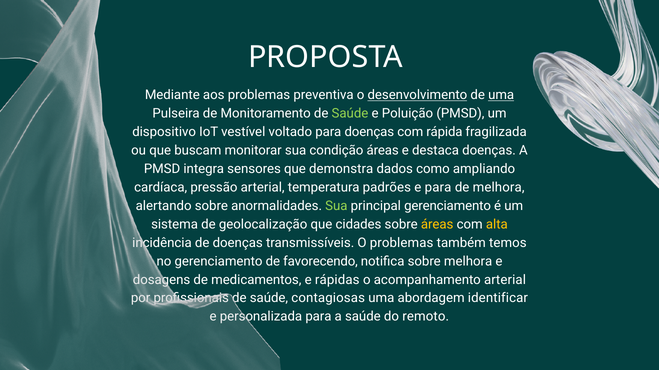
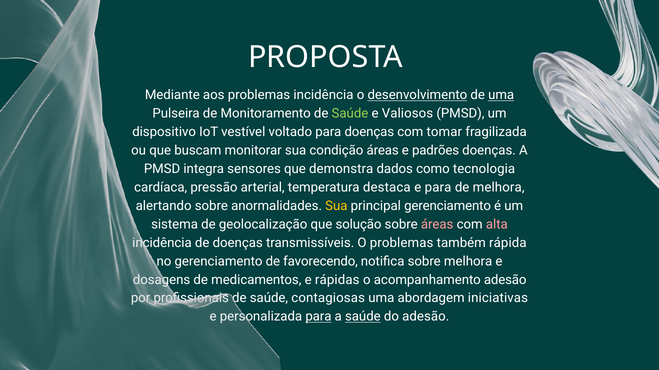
preventiva at (324, 95): preventiva -> incidência
Poluição: Poluição -> Valiosos
rápida: rápida -> tomar
destaca: destaca -> padrões
ampliando: ampliando -> tecnologia
padrões: padrões -> destaca
Sua at (336, 206) colour: light green -> yellow
cidades: cidades -> solução
áreas at (437, 225) colour: yellow -> pink
alta colour: yellow -> pink
temos: temos -> rápida
acompanhamento arterial: arterial -> adesão
identificar: identificar -> iniciativas
para at (318, 317) underline: none -> present
saúde at (363, 317) underline: none -> present
do remoto: remoto -> adesão
